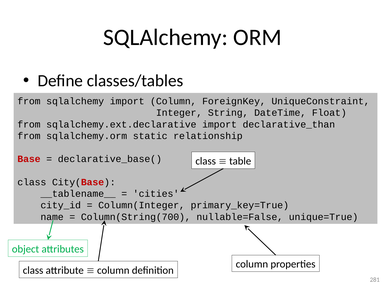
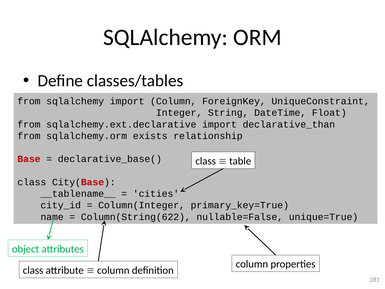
static: static -> exists
Column(String(700: Column(String(700 -> Column(String(622
